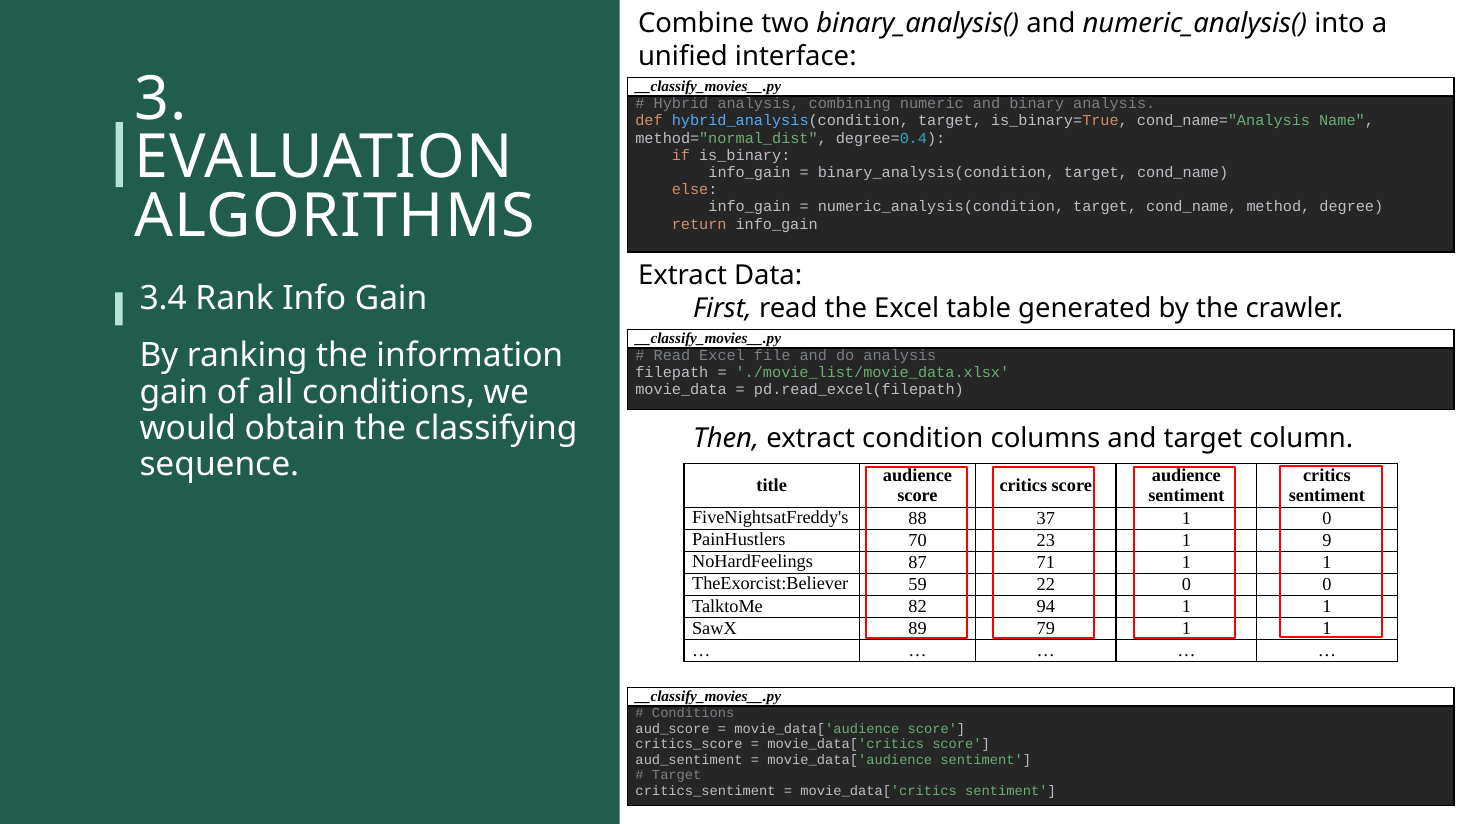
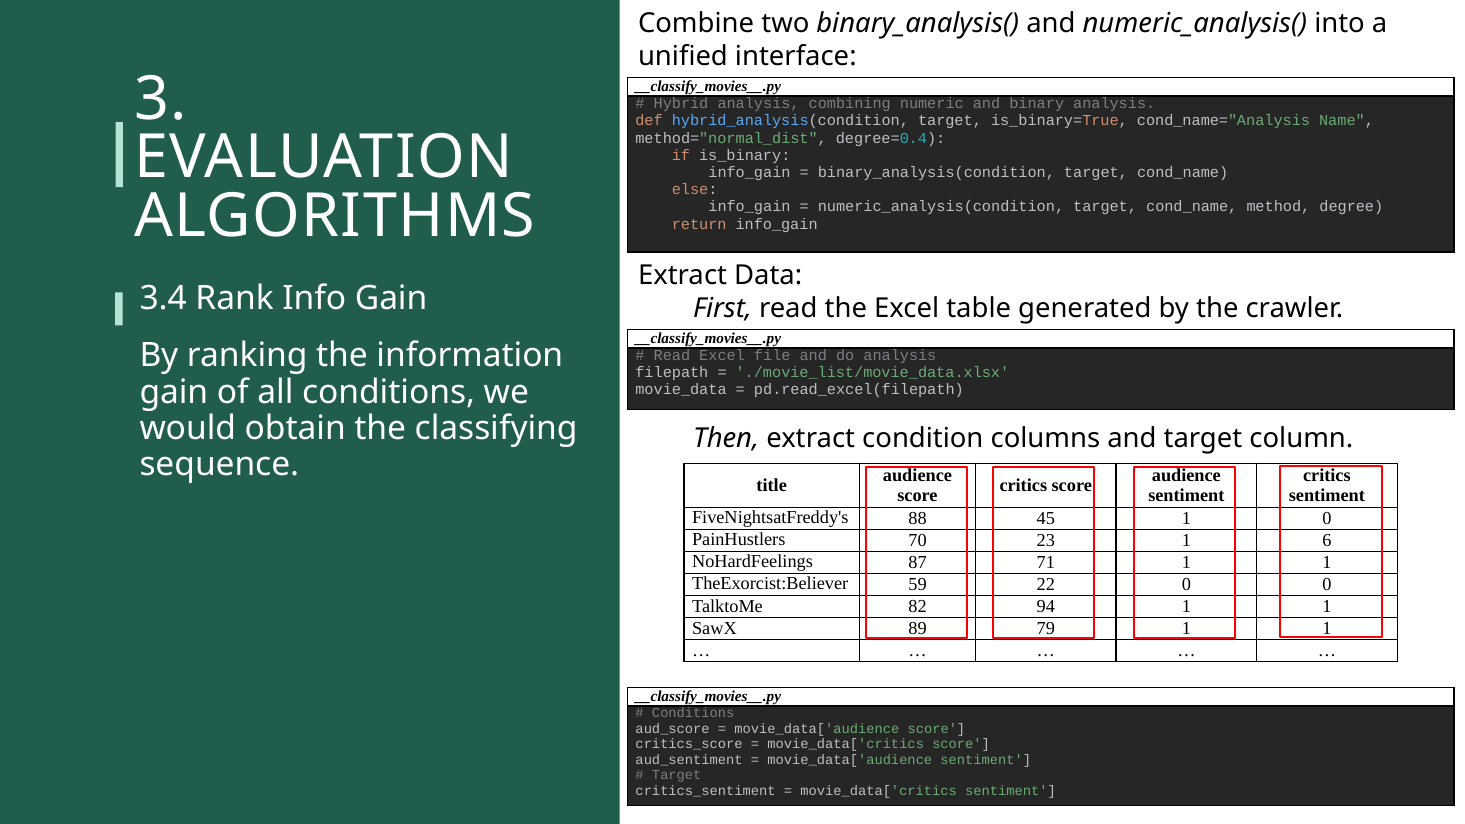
37: 37 -> 45
9: 9 -> 6
